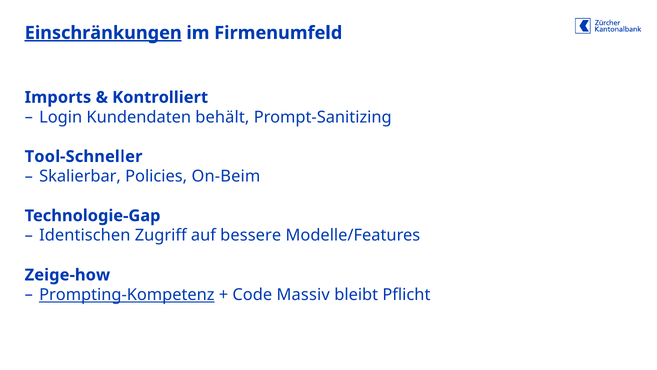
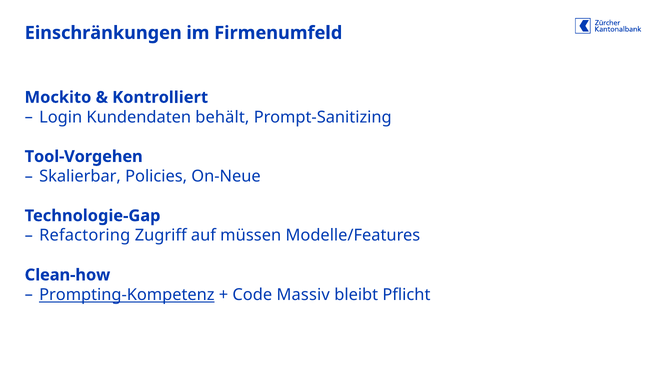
Einschränkungen underline: present -> none
Imports: Imports -> Mockito
Tool-Schneller: Tool-Schneller -> Tool-Vorgehen
On-Beim: On-Beim -> On-Neue
Identischen: Identischen -> Refactoring
bessere: bessere -> müssen
Zeige-how: Zeige-how -> Clean-how
